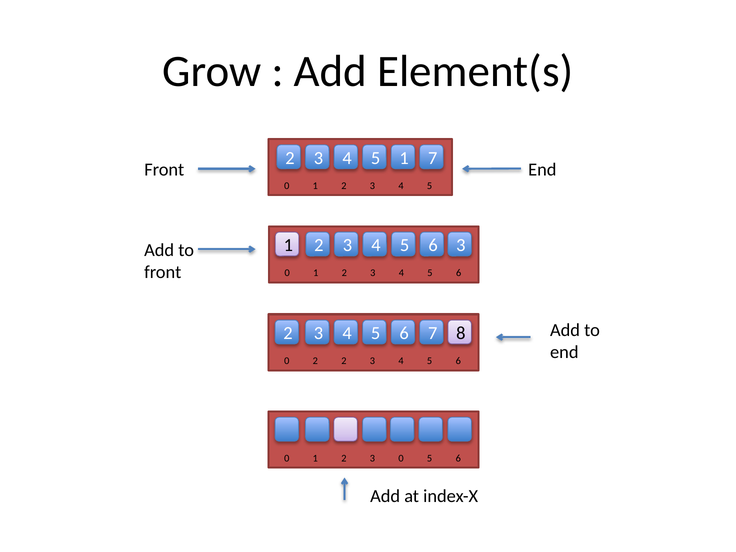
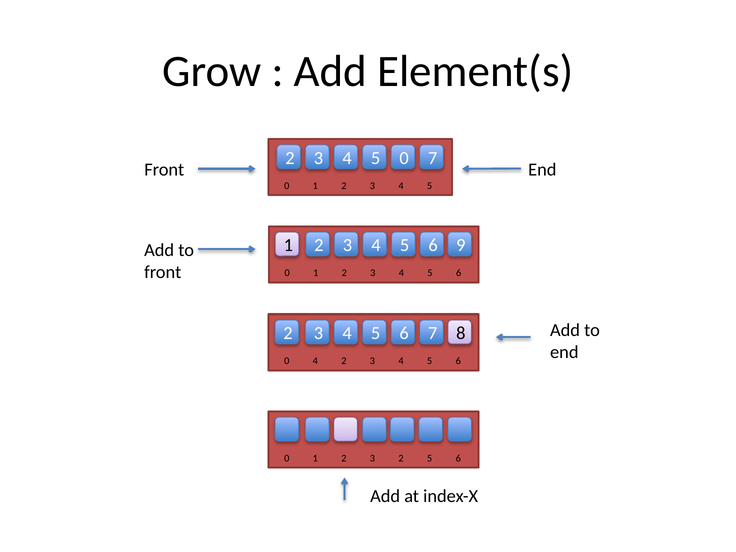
1 at (404, 158): 1 -> 0
1 3: 3 -> 9
0 2: 2 -> 4
3 0: 0 -> 2
